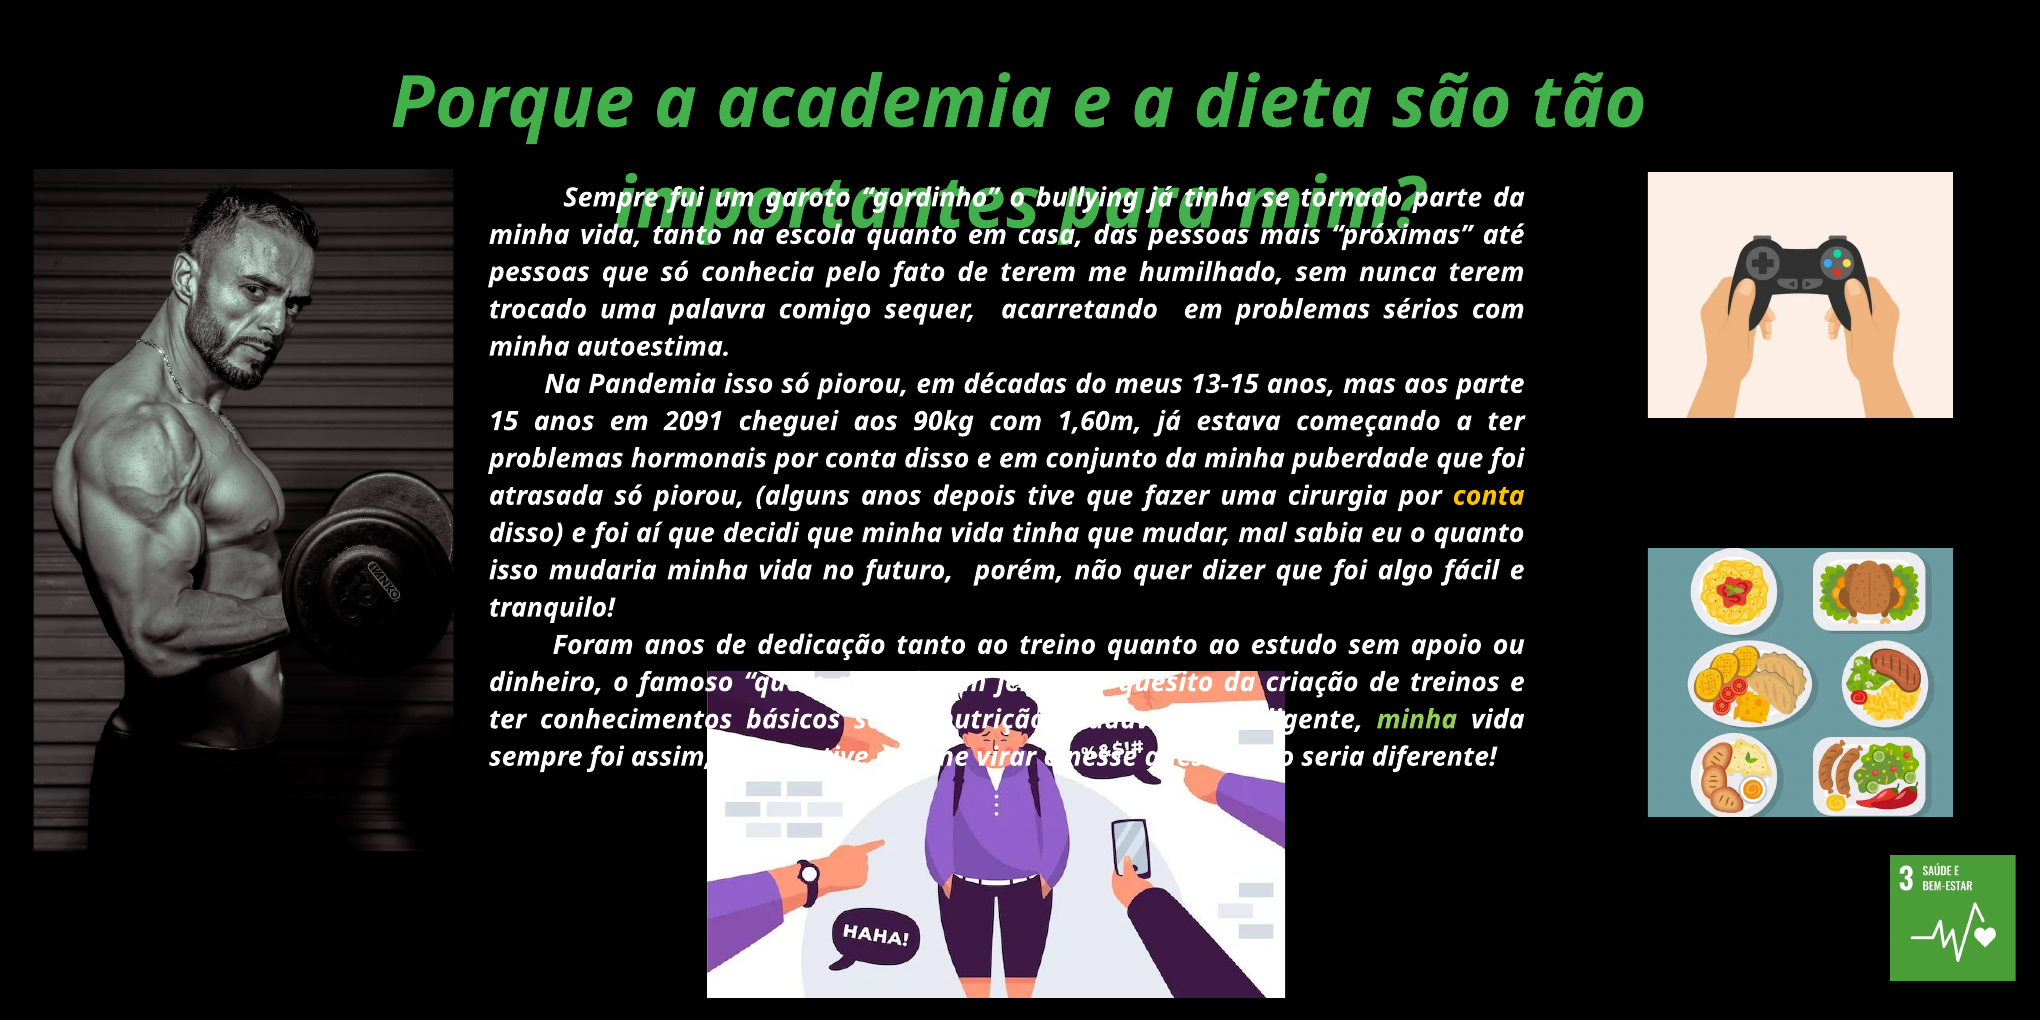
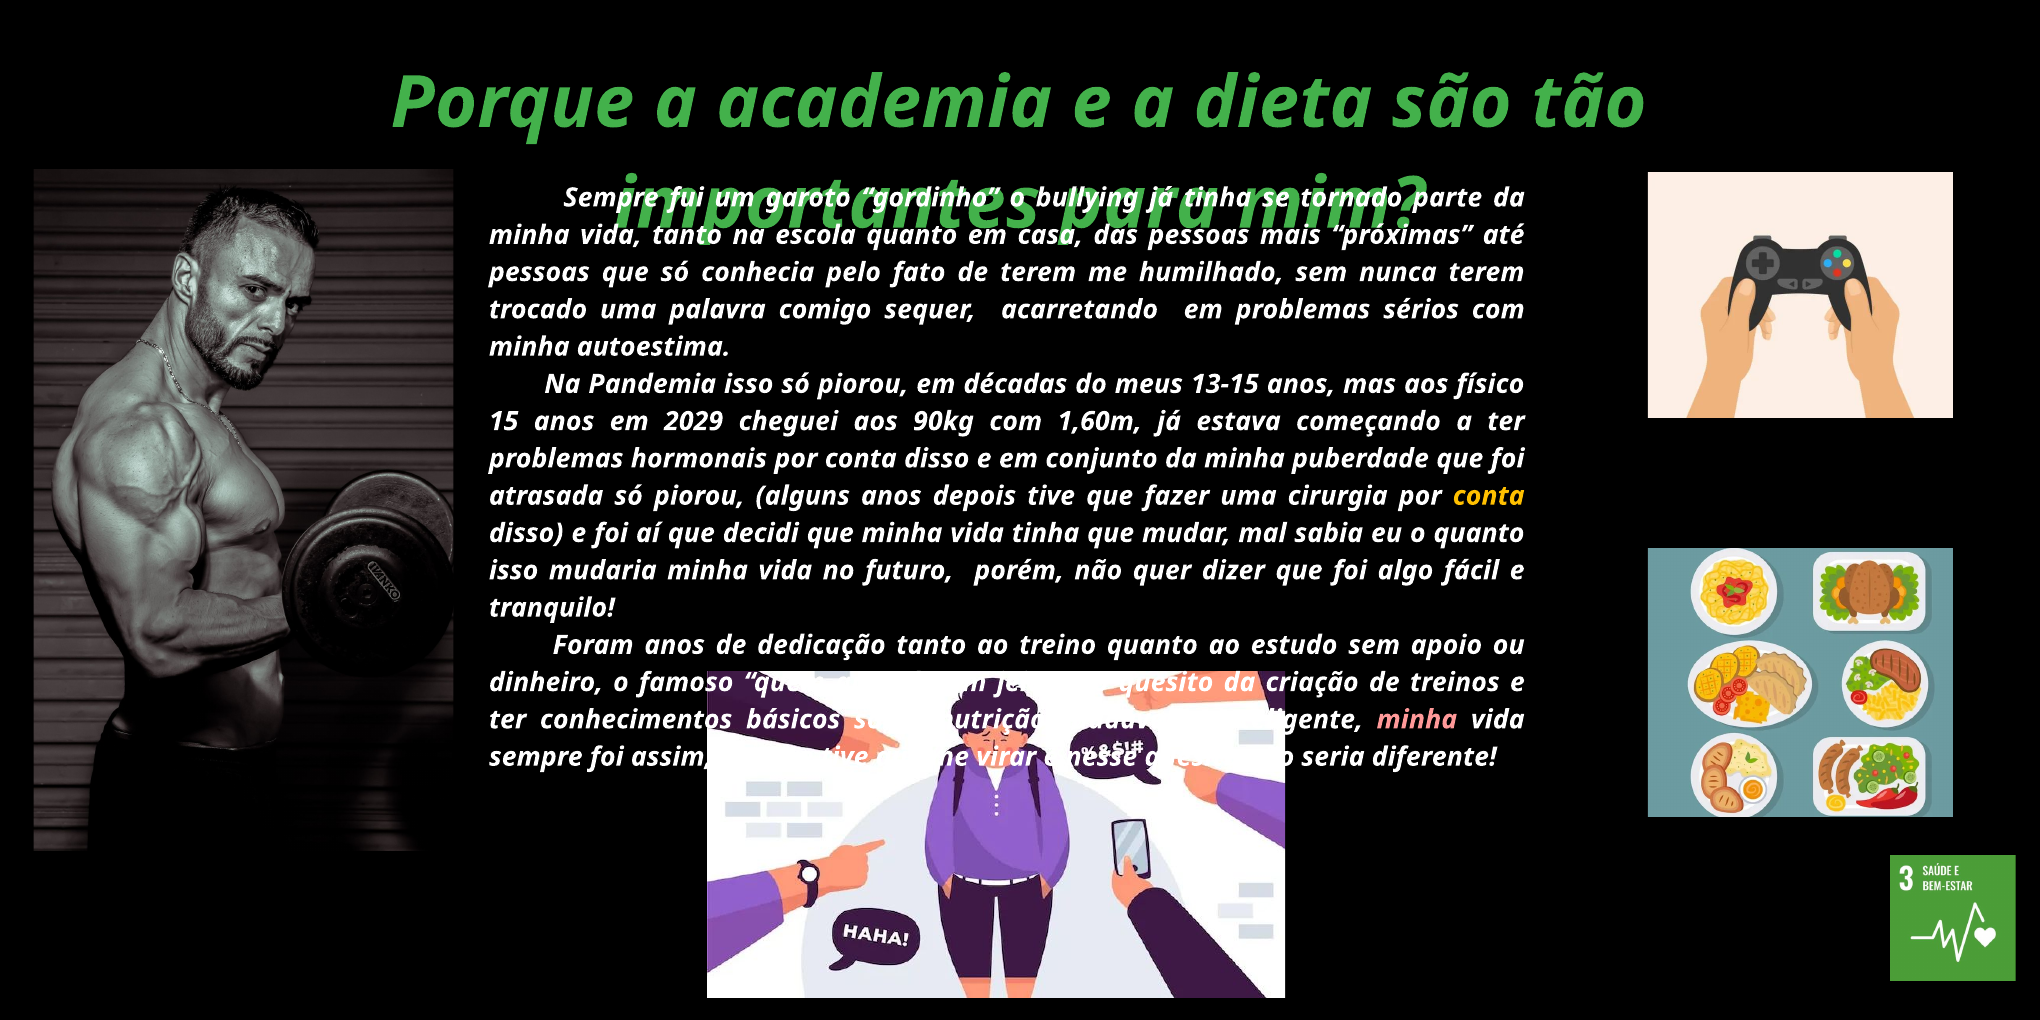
aos parte: parte -> físico
2091: 2091 -> 2029
minha at (1417, 719) colour: light green -> pink
